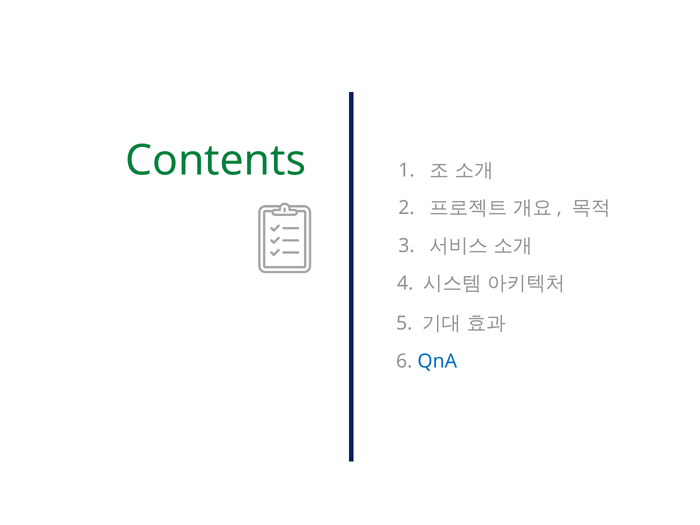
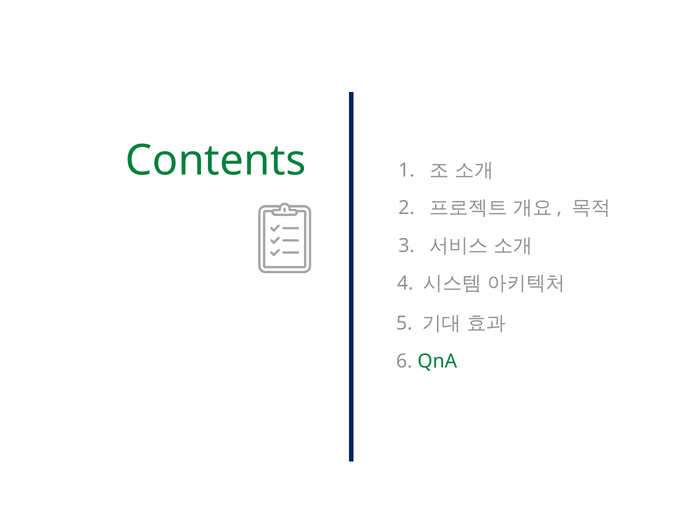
QnA colour: blue -> green
